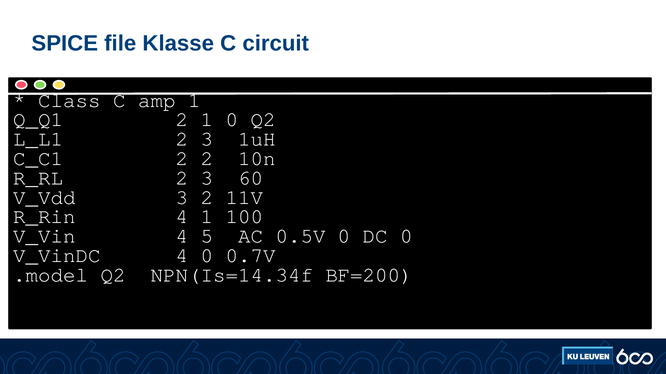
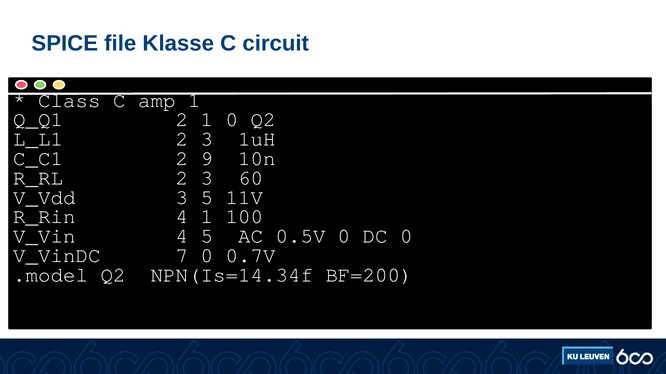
2 2: 2 -> 9
3 2: 2 -> 5
V_VinDC 4: 4 -> 7
